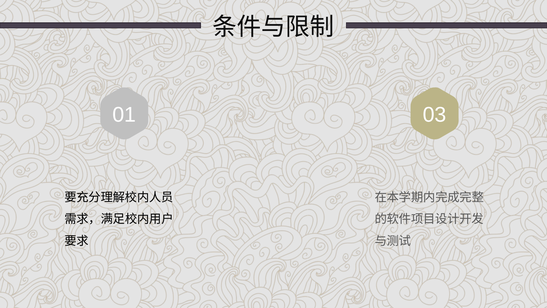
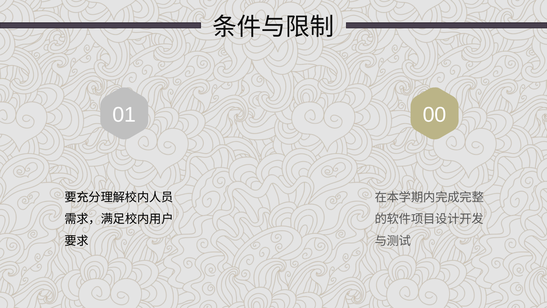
03: 03 -> 00
